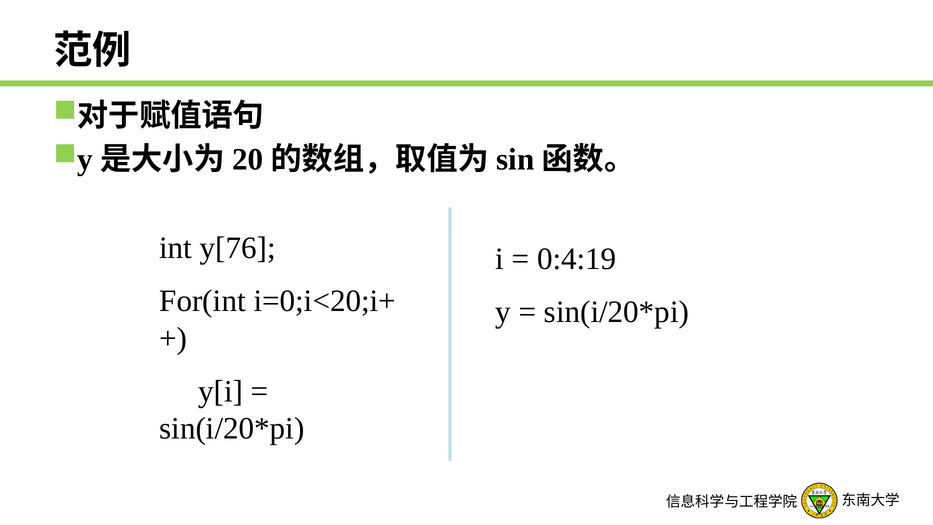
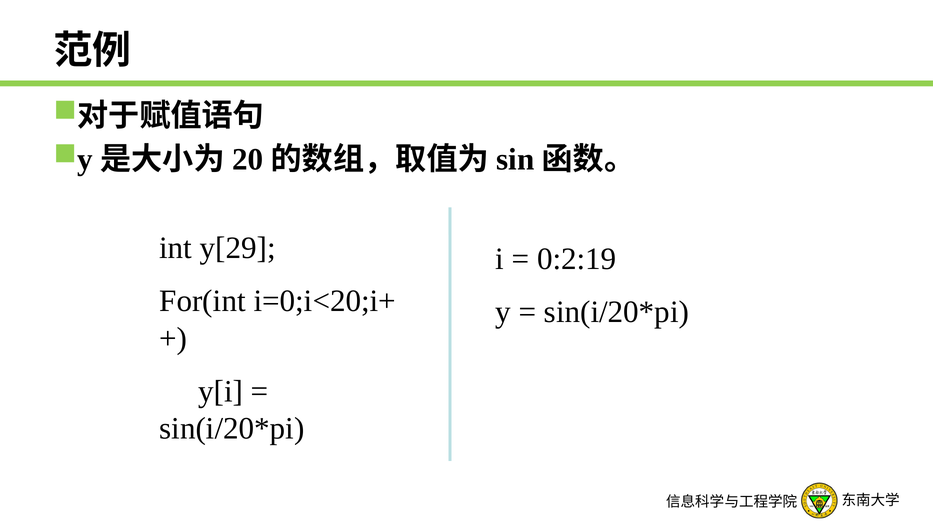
y[76: y[76 -> y[29
0:4:19: 0:4:19 -> 0:2:19
